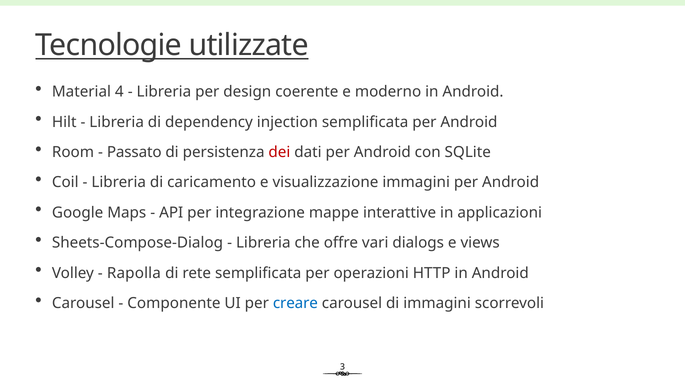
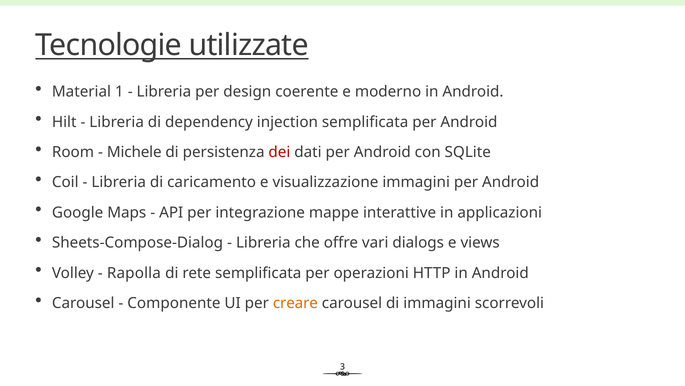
4: 4 -> 1
Passato: Passato -> Michele
creare colour: blue -> orange
